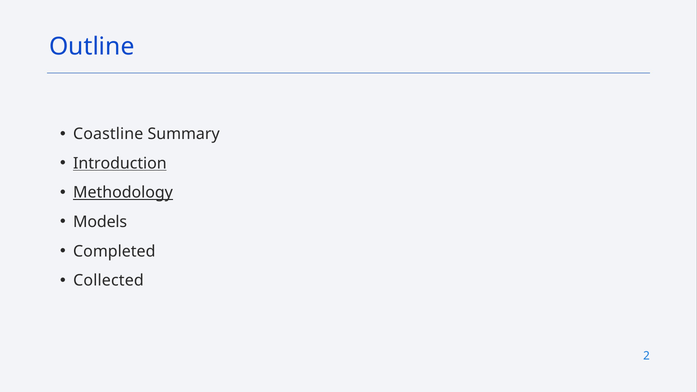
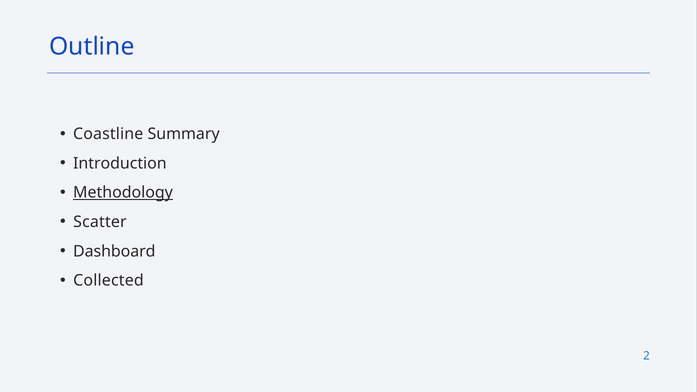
Introduction underline: present -> none
Models: Models -> Scatter
Completed: Completed -> Dashboard
